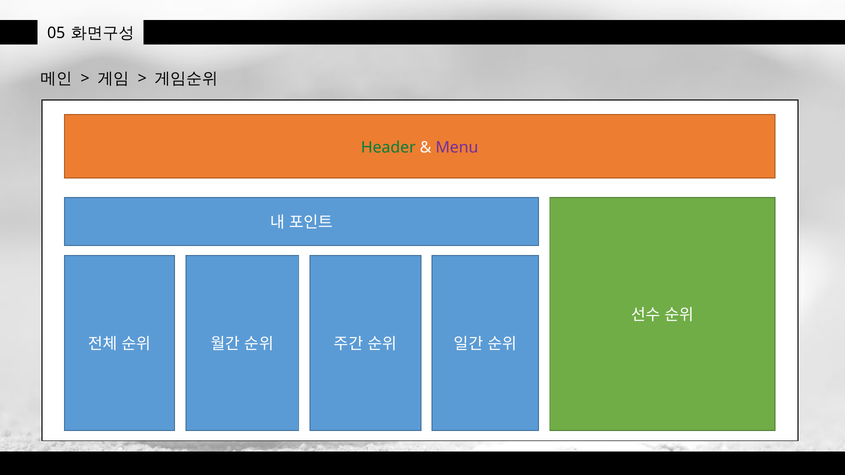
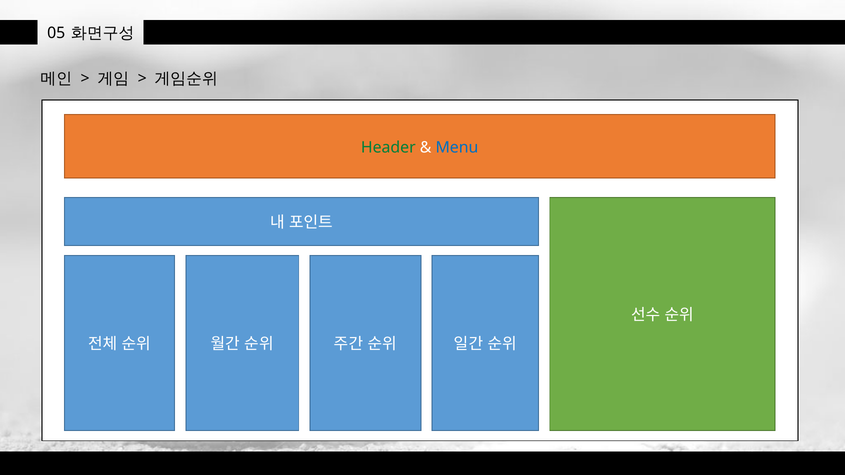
Menu colour: purple -> blue
